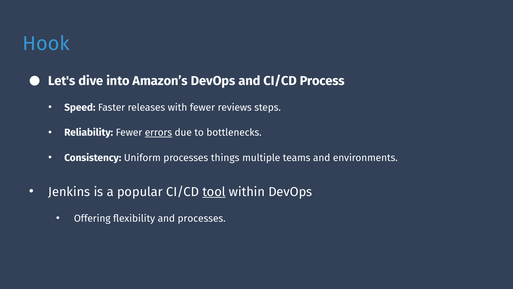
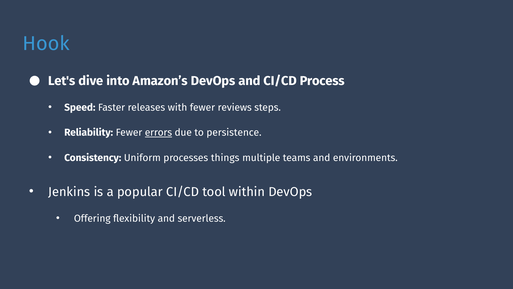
bottlenecks: bottlenecks -> persistence
tool underline: present -> none
and processes: processes -> serverless
